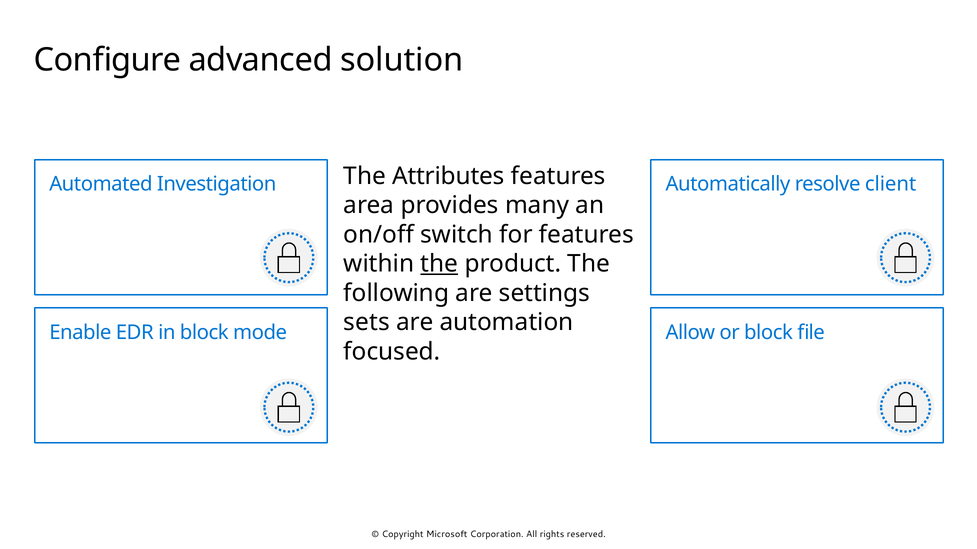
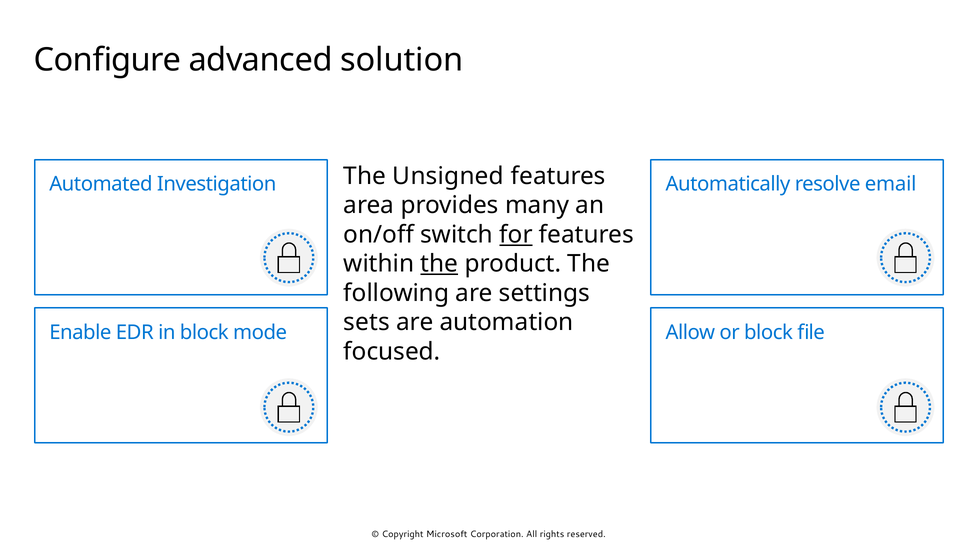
Attributes: Attributes -> Unsigned
client: client -> email
for underline: none -> present
